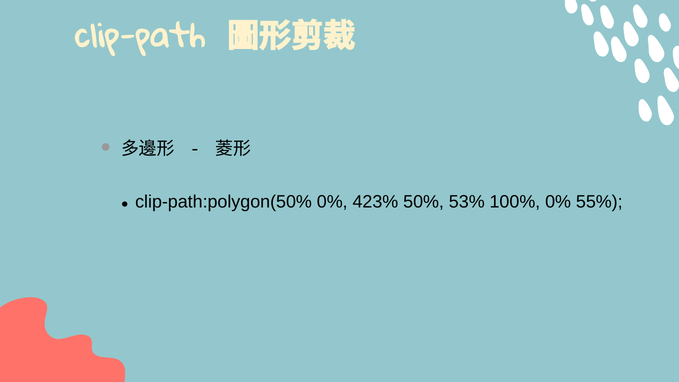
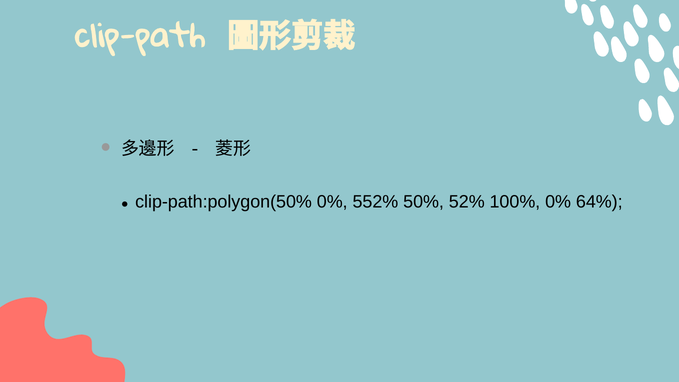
423%: 423% -> 552%
53%: 53% -> 52%
55%: 55% -> 64%
